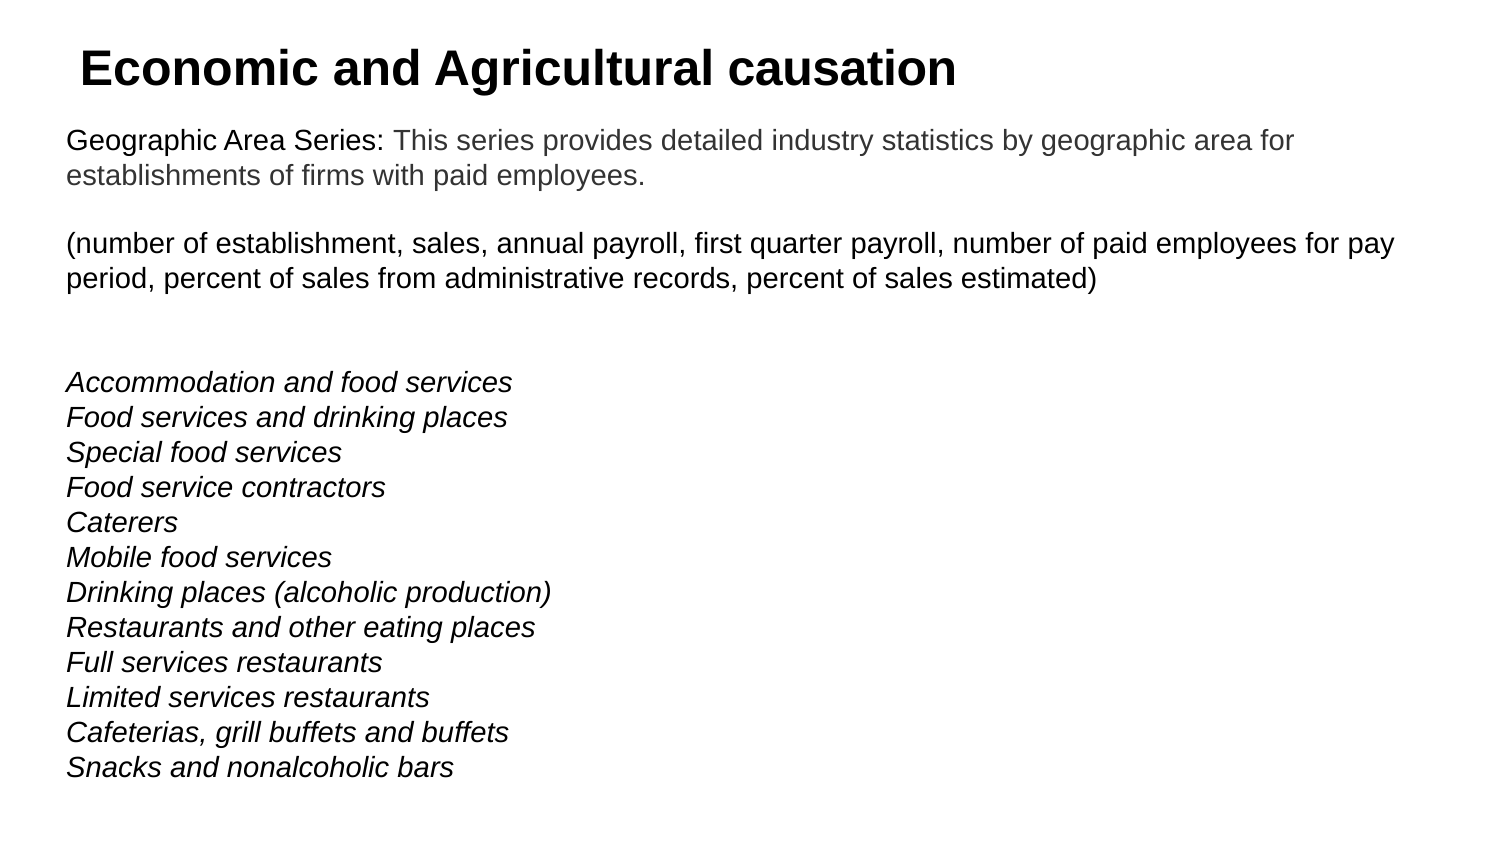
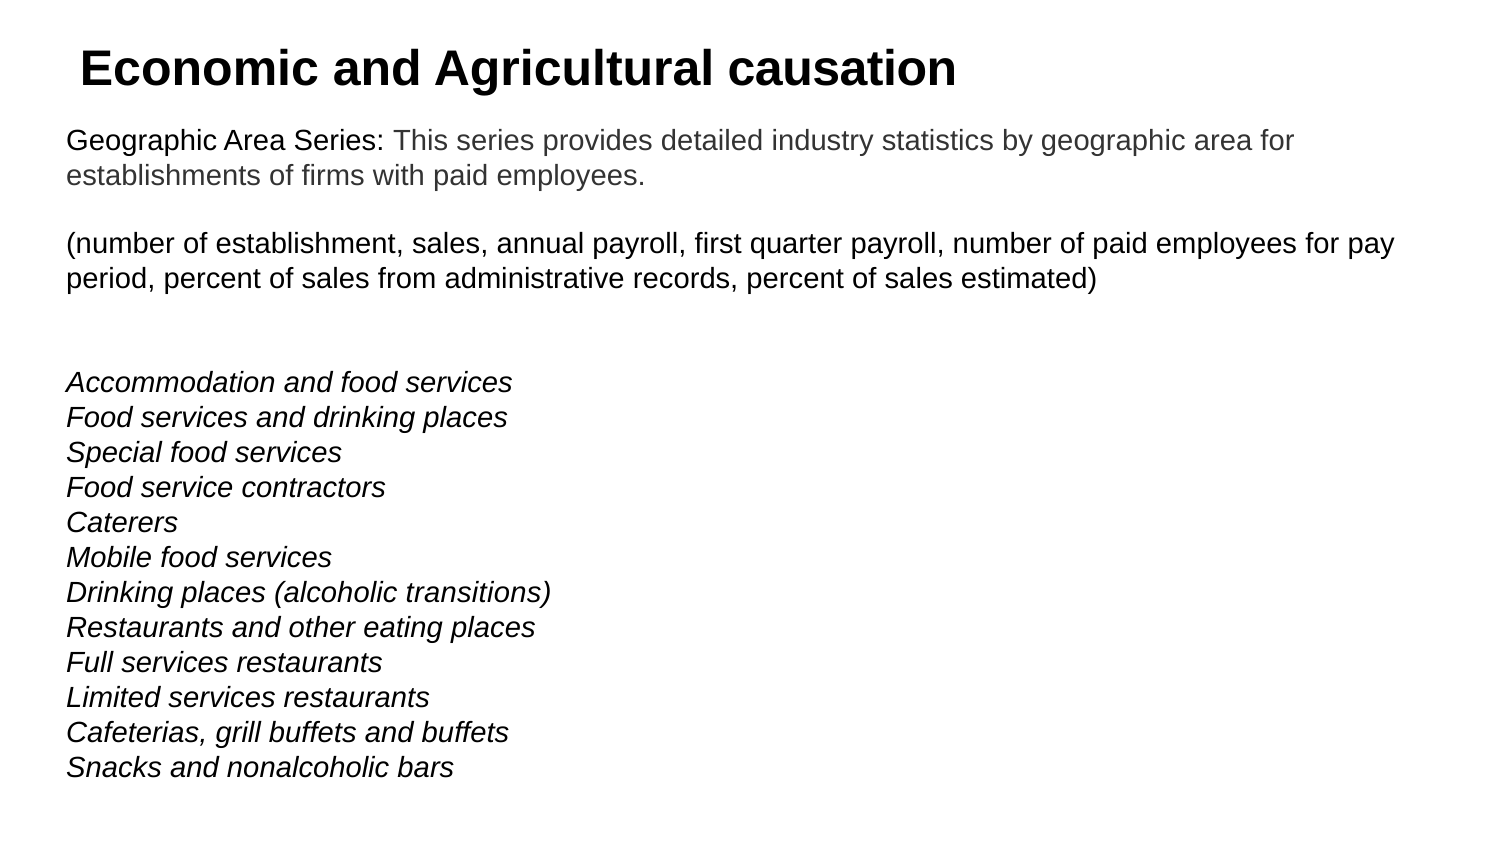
production: production -> transitions
